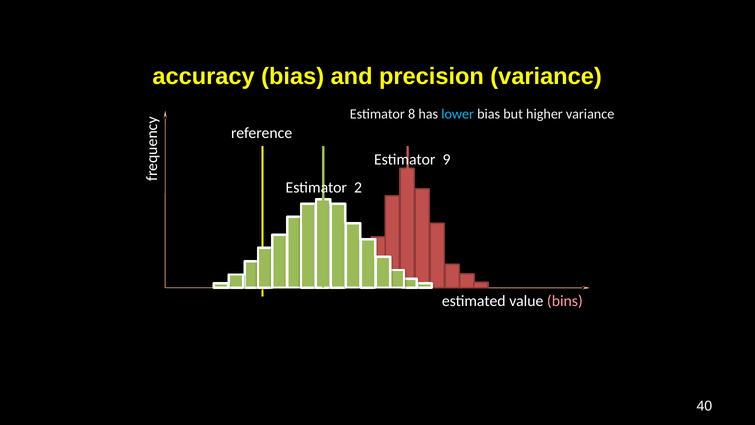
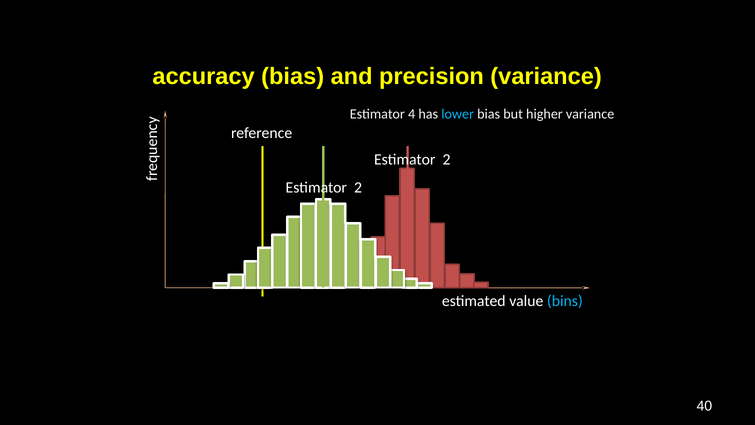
8: 8 -> 4
9 at (446, 159): 9 -> 2
bins colour: pink -> light blue
